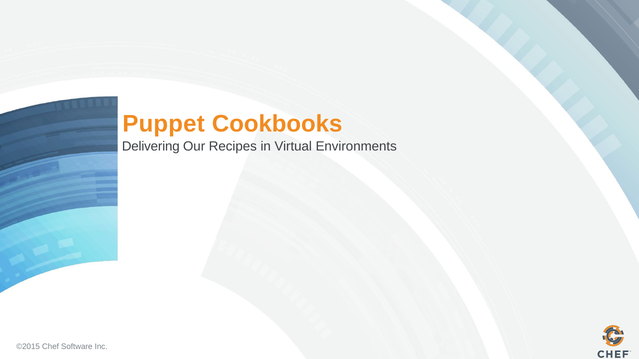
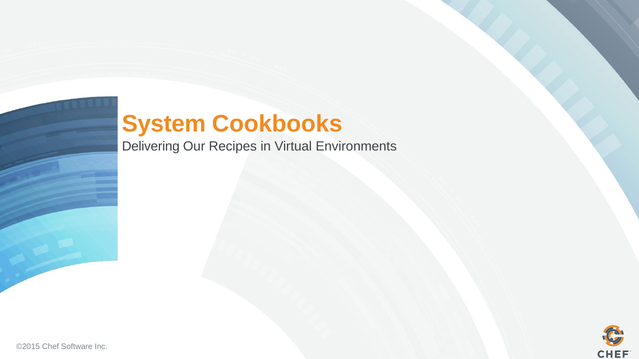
Puppet: Puppet -> System
